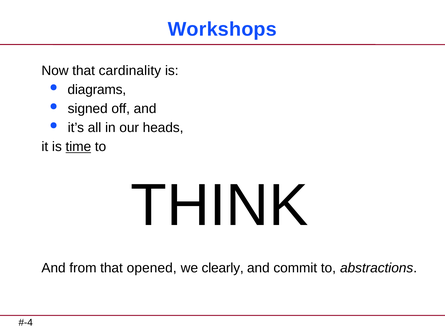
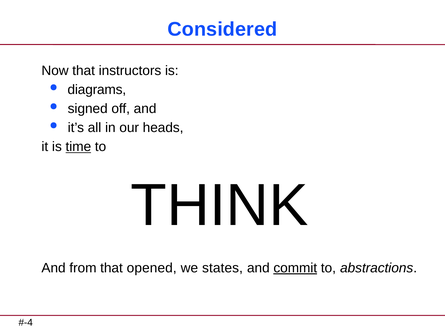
Workshops: Workshops -> Considered
cardinality: cardinality -> instructors
clearly: clearly -> states
commit underline: none -> present
